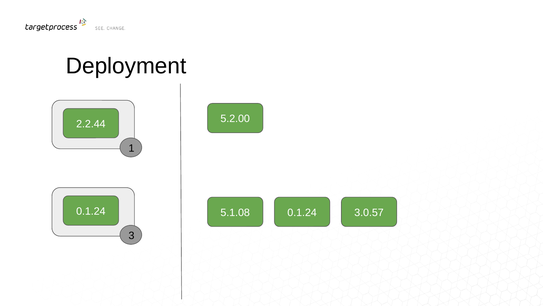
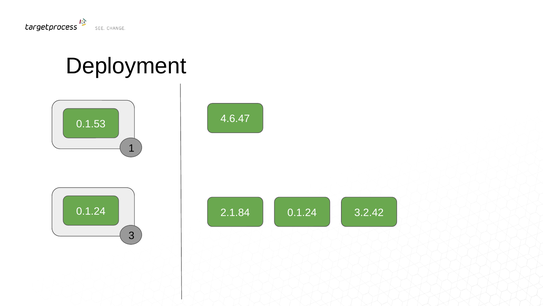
5.2.00: 5.2.00 -> 4.6.47
2.2.44: 2.2.44 -> 0.1.53
5.1.08: 5.1.08 -> 2.1.84
3.0.57: 3.0.57 -> 3.2.42
